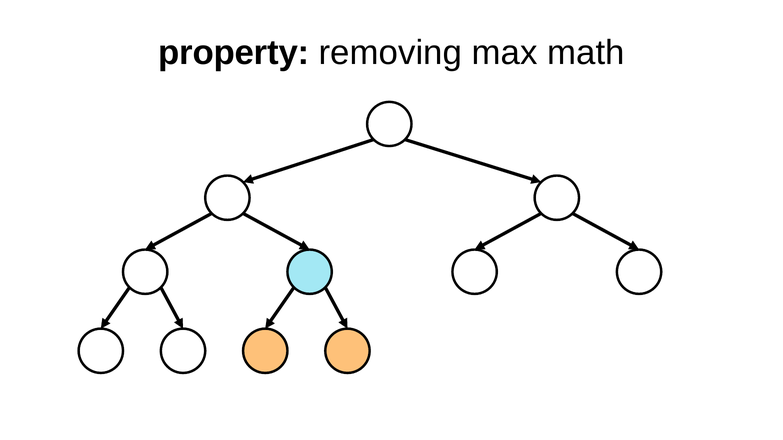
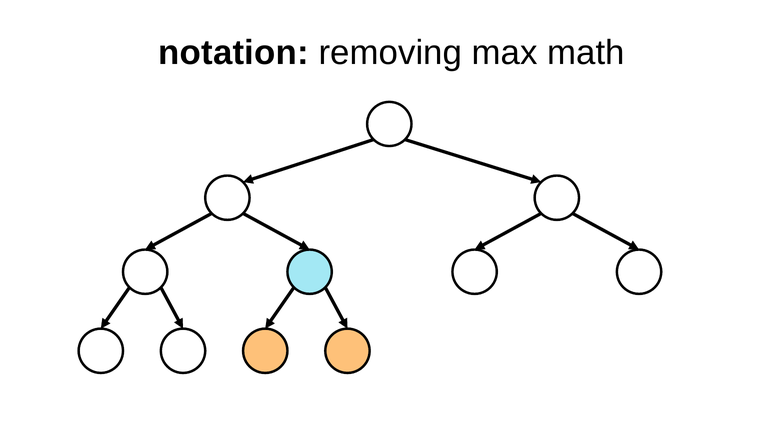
property: property -> notation
